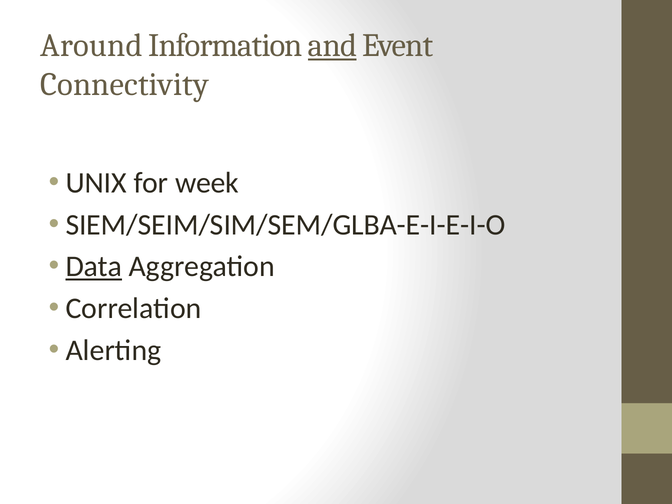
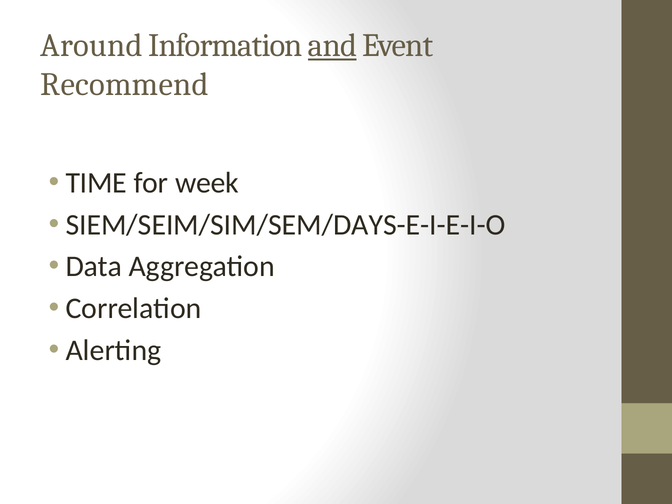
Connectivity: Connectivity -> Recommend
UNIX: UNIX -> TIME
SIEM/SEIM/SIM/SEM/GLBA-E-I-E-I-O: SIEM/SEIM/SIM/SEM/GLBA-E-I-E-I-O -> SIEM/SEIM/SIM/SEM/DAYS-E-I-E-I-O
Data underline: present -> none
